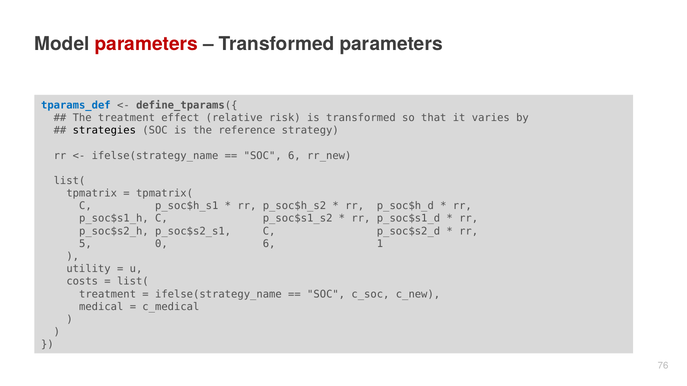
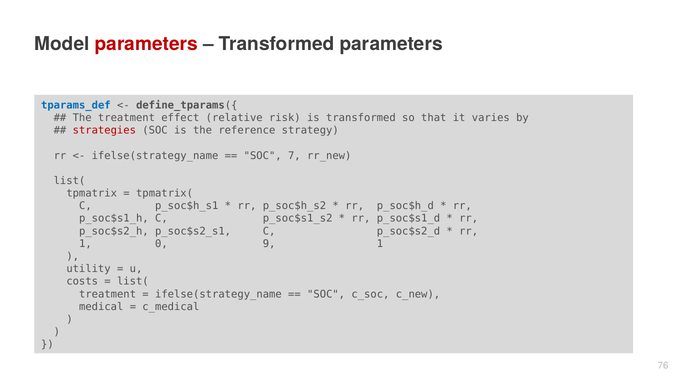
strategies colour: black -> red
SOC 6: 6 -> 7
5 at (85, 244): 5 -> 1
0 6: 6 -> 9
